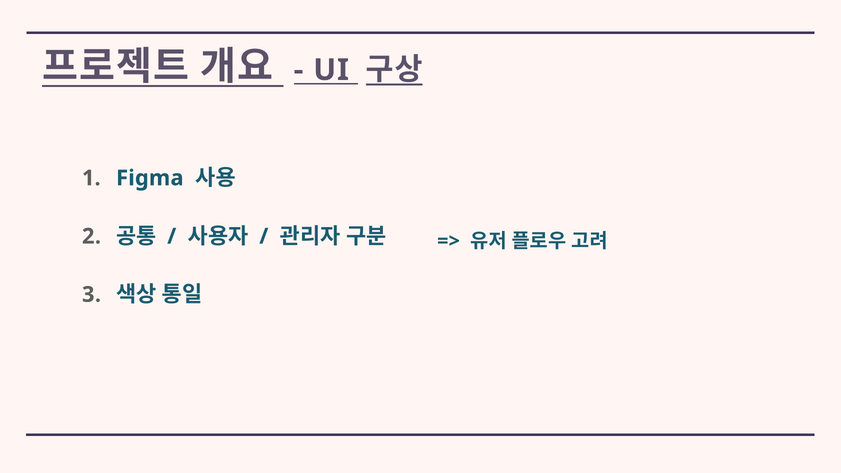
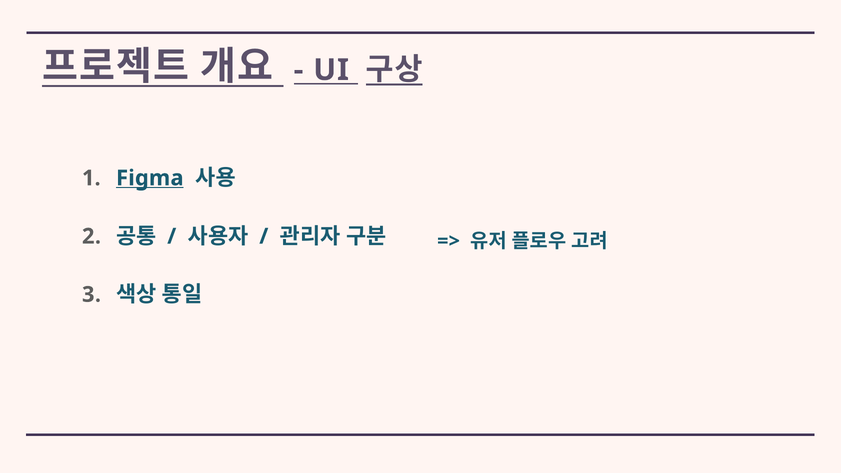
Figma underline: none -> present
